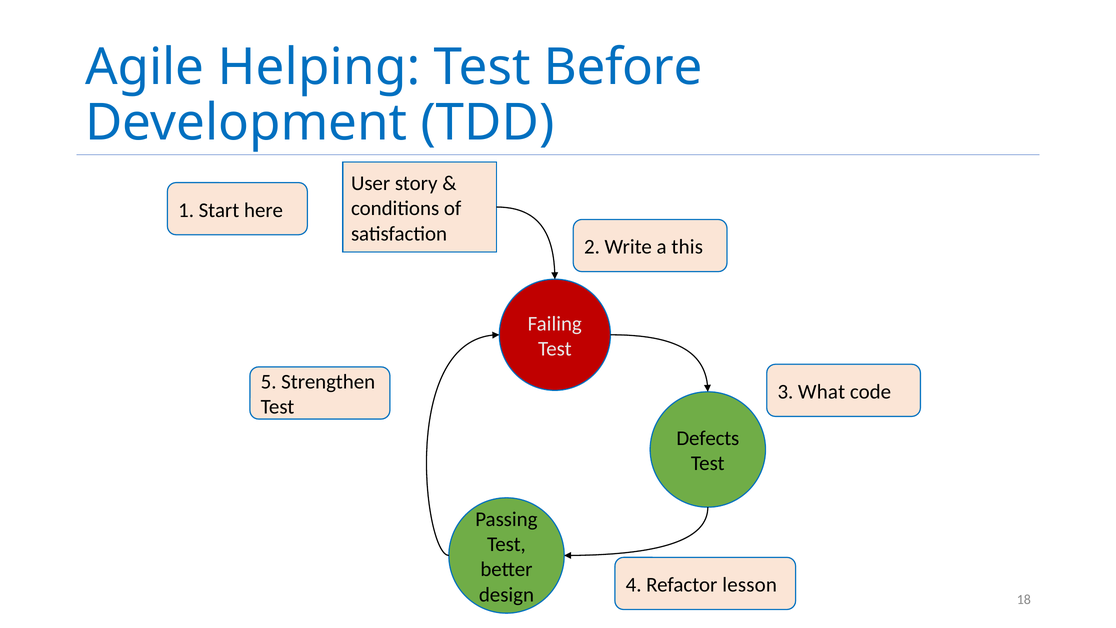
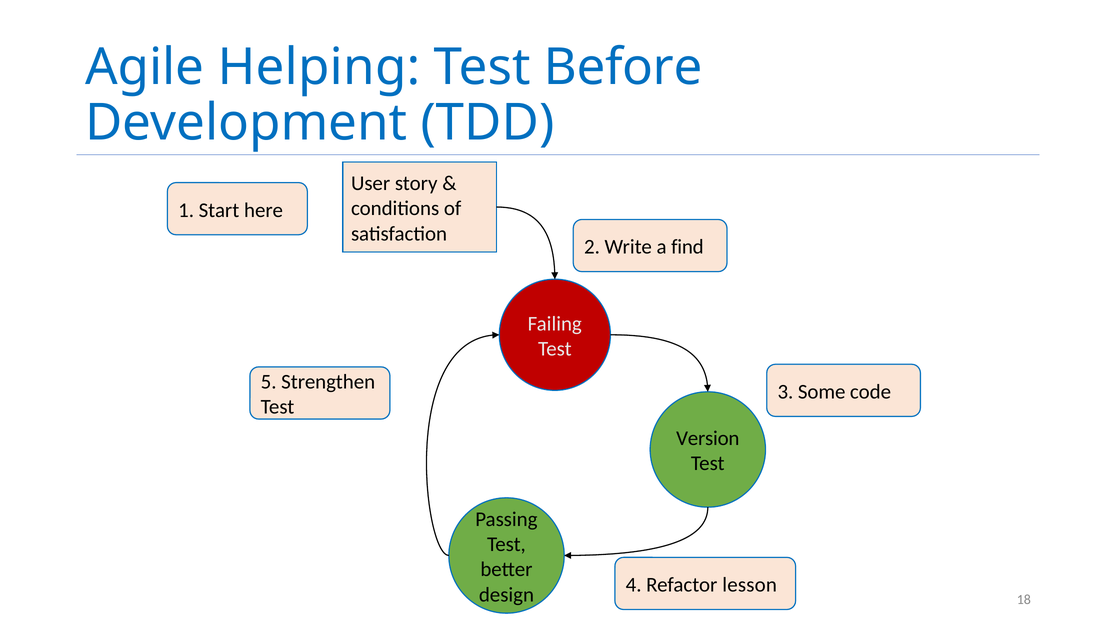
this: this -> find
What: What -> Some
Defects: Defects -> Version
